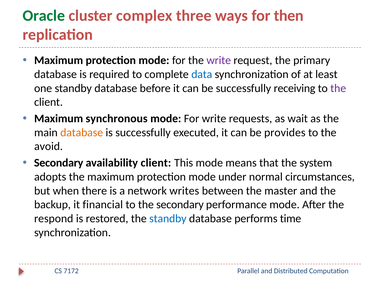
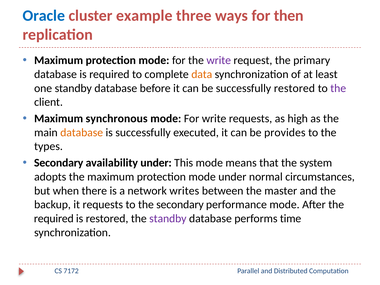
Oracle colour: green -> blue
complex: complex -> example
data colour: blue -> orange
successfully receiving: receiving -> restored
wait: wait -> high
avoid: avoid -> types
availability client: client -> under
it financial: financial -> requests
respond at (54, 219): respond -> required
standby at (168, 219) colour: blue -> purple
